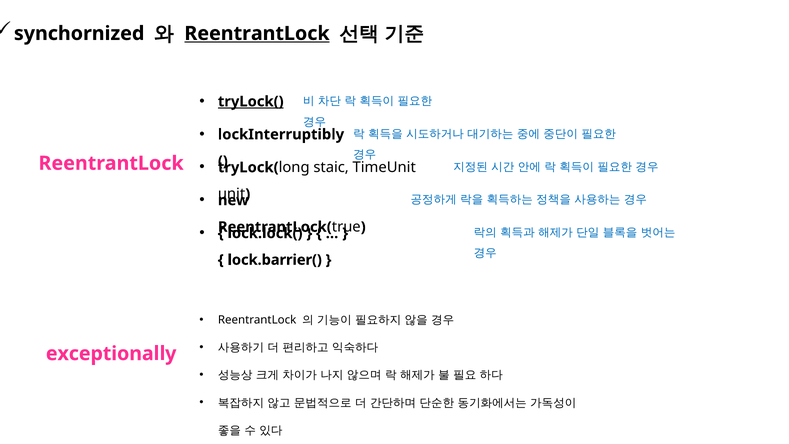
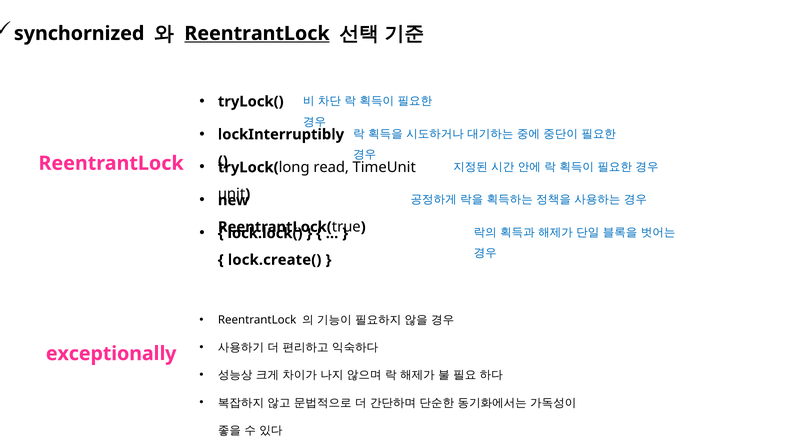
tryLock( at (251, 101) underline: present -> none
staic: staic -> read
lock.barrier(: lock.barrier( -> lock.create(
